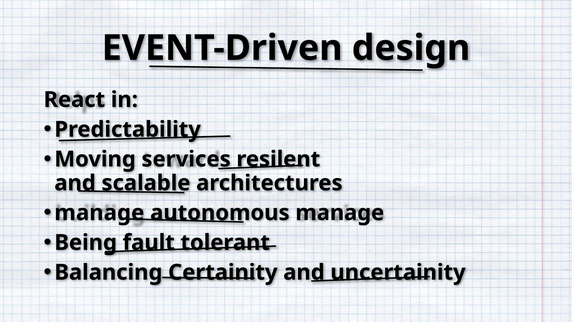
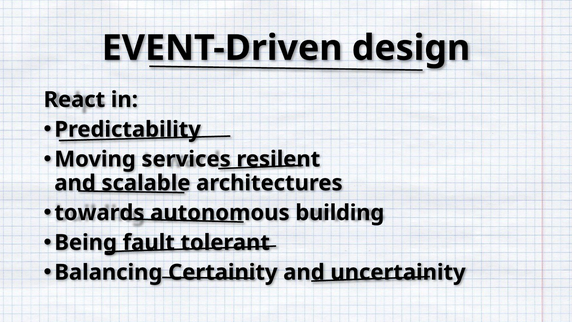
manage at (99, 213): manage -> towards
manage at (340, 213): manage -> building
